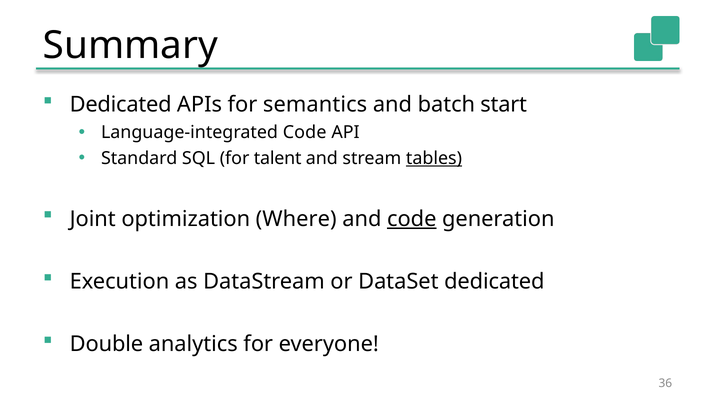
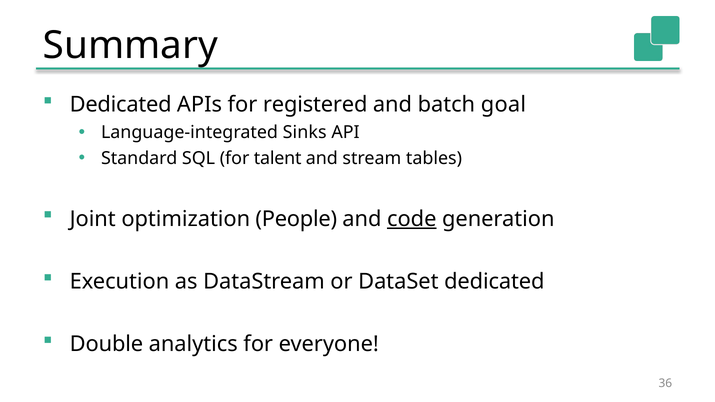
semantics: semantics -> registered
start: start -> goal
Language-integrated Code: Code -> Sinks
tables underline: present -> none
Where: Where -> People
